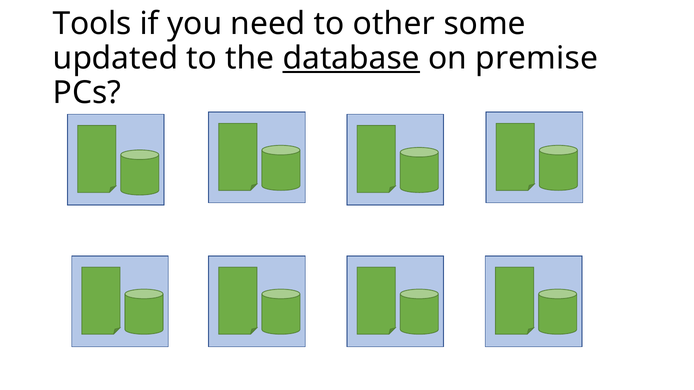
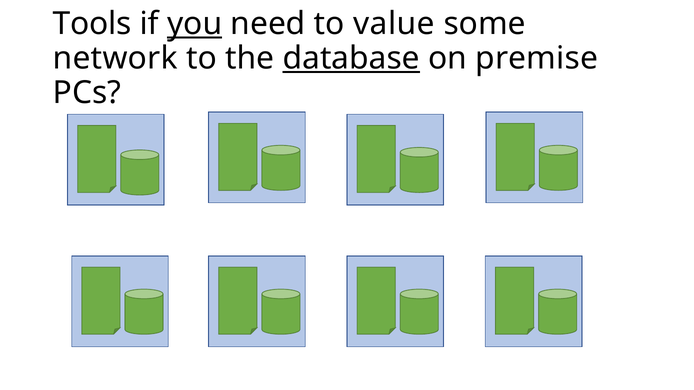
you underline: none -> present
other: other -> value
updated: updated -> network
